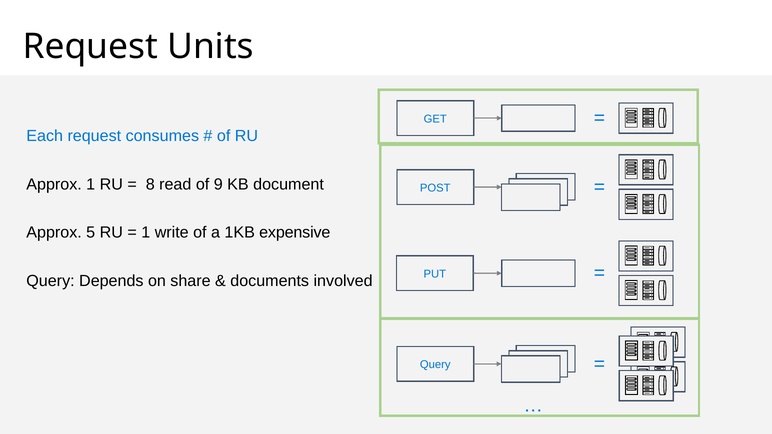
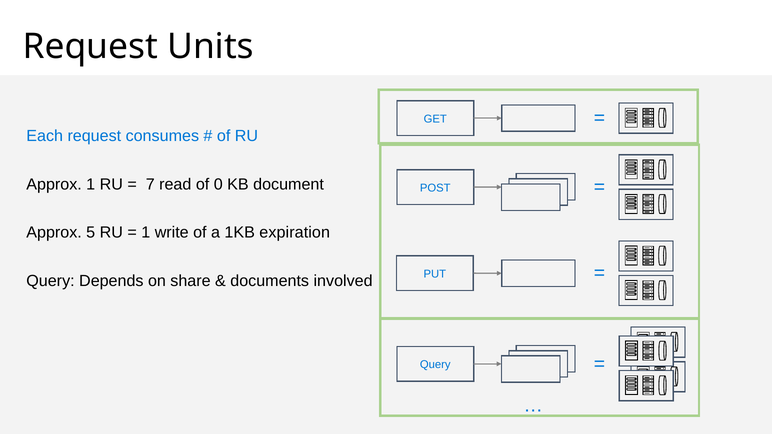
8: 8 -> 7
9: 9 -> 0
expensive: expensive -> expiration
